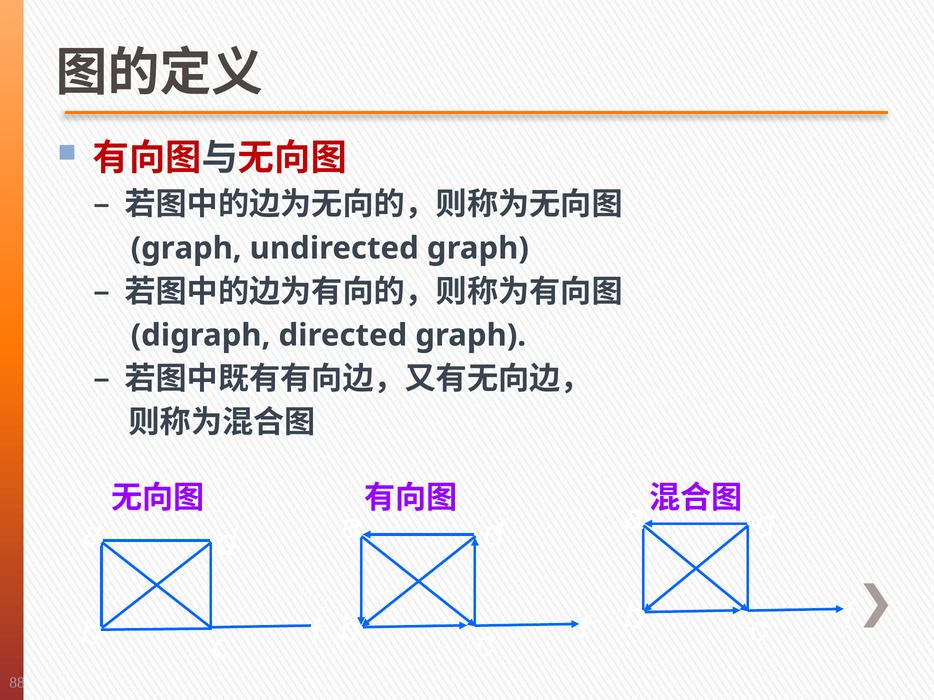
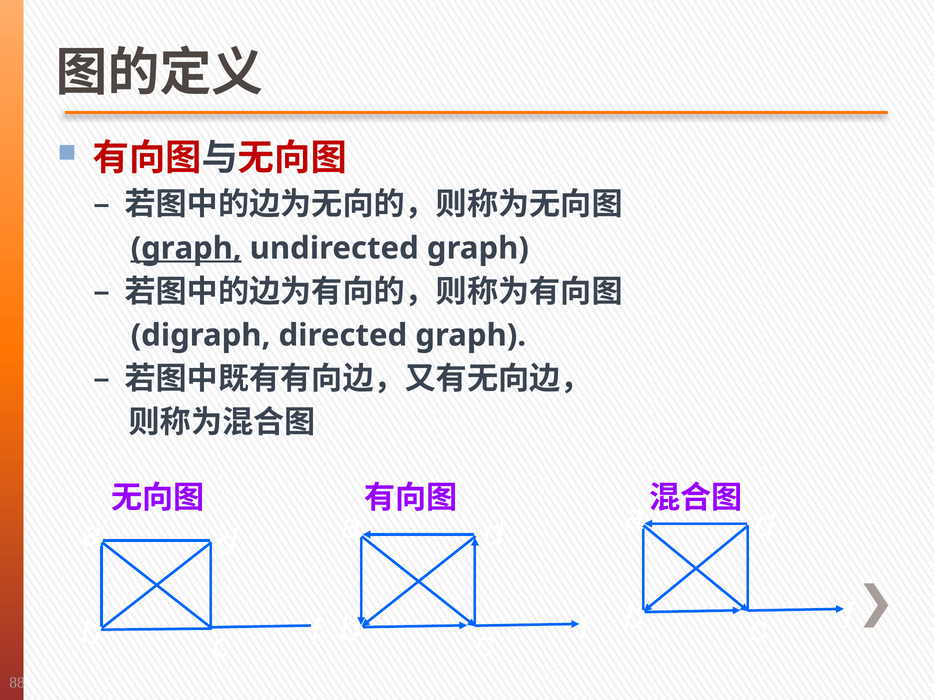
graph at (186, 248) underline: none -> present
